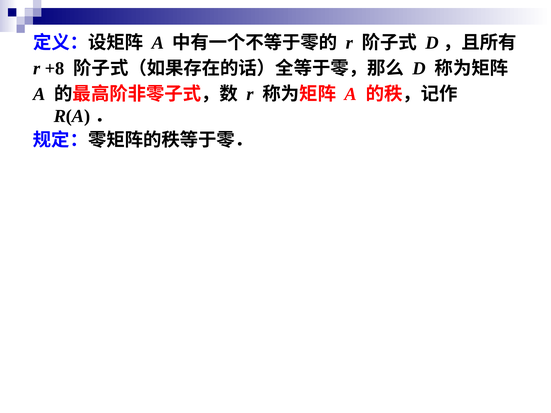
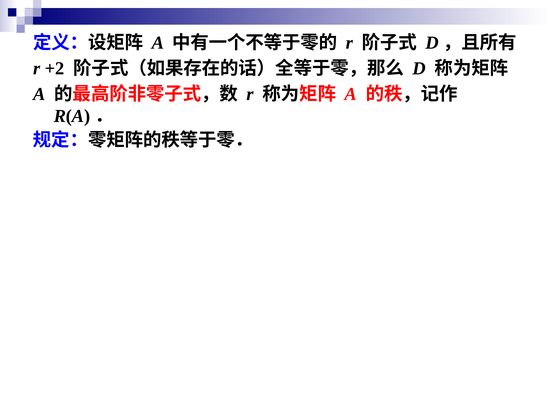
+8: +8 -> +2
